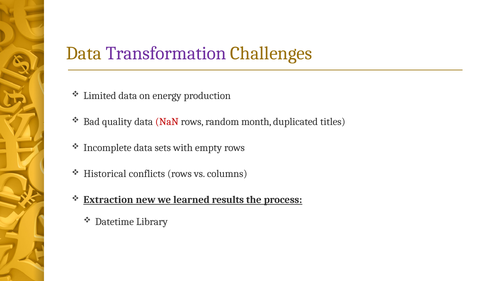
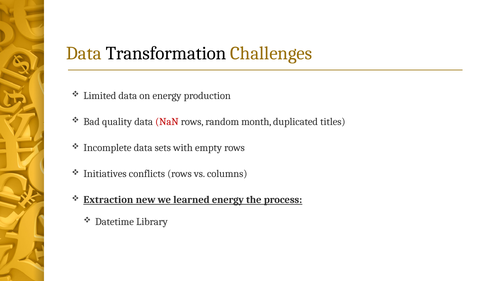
Transformation colour: purple -> black
Historical: Historical -> Initiatives
learned results: results -> energy
